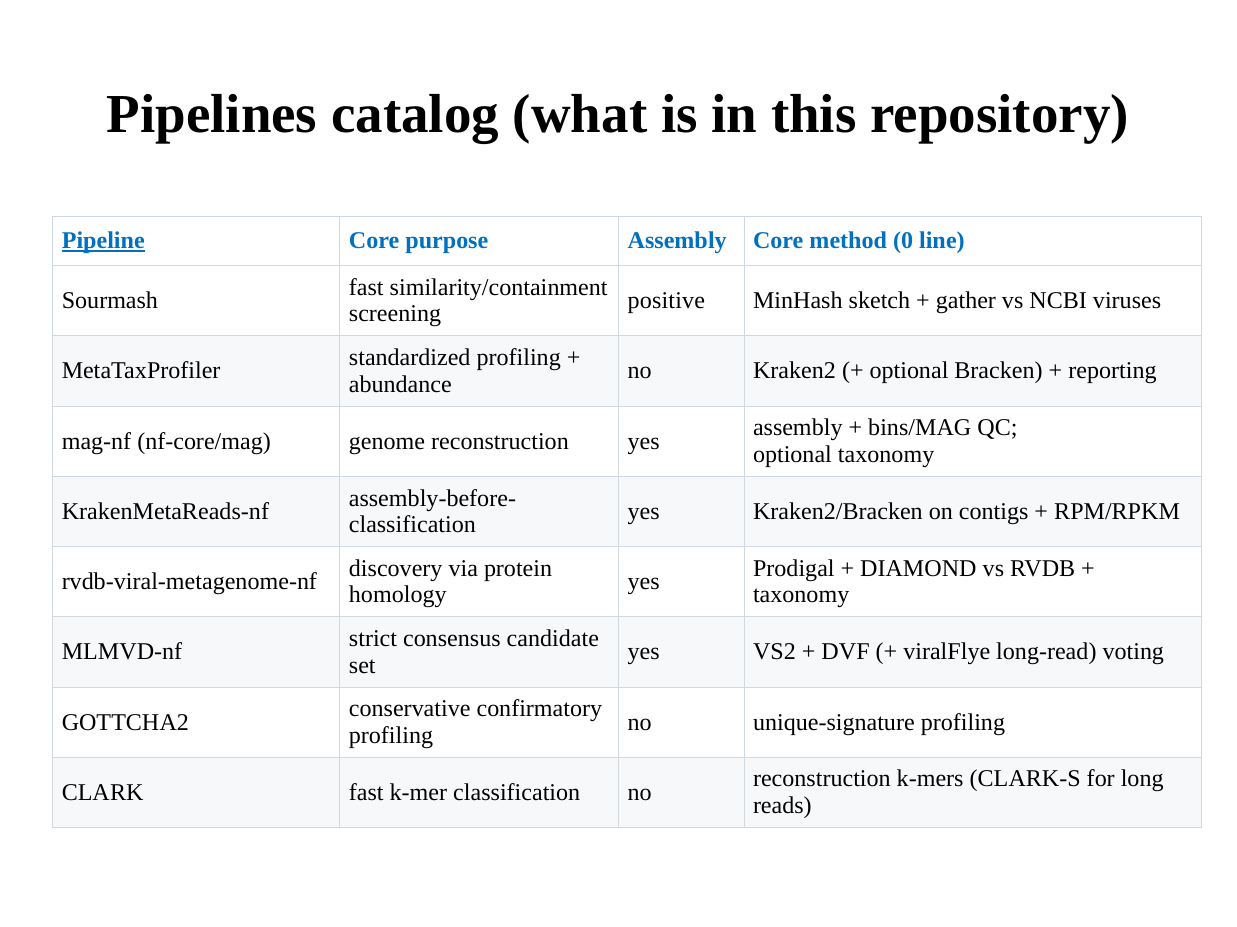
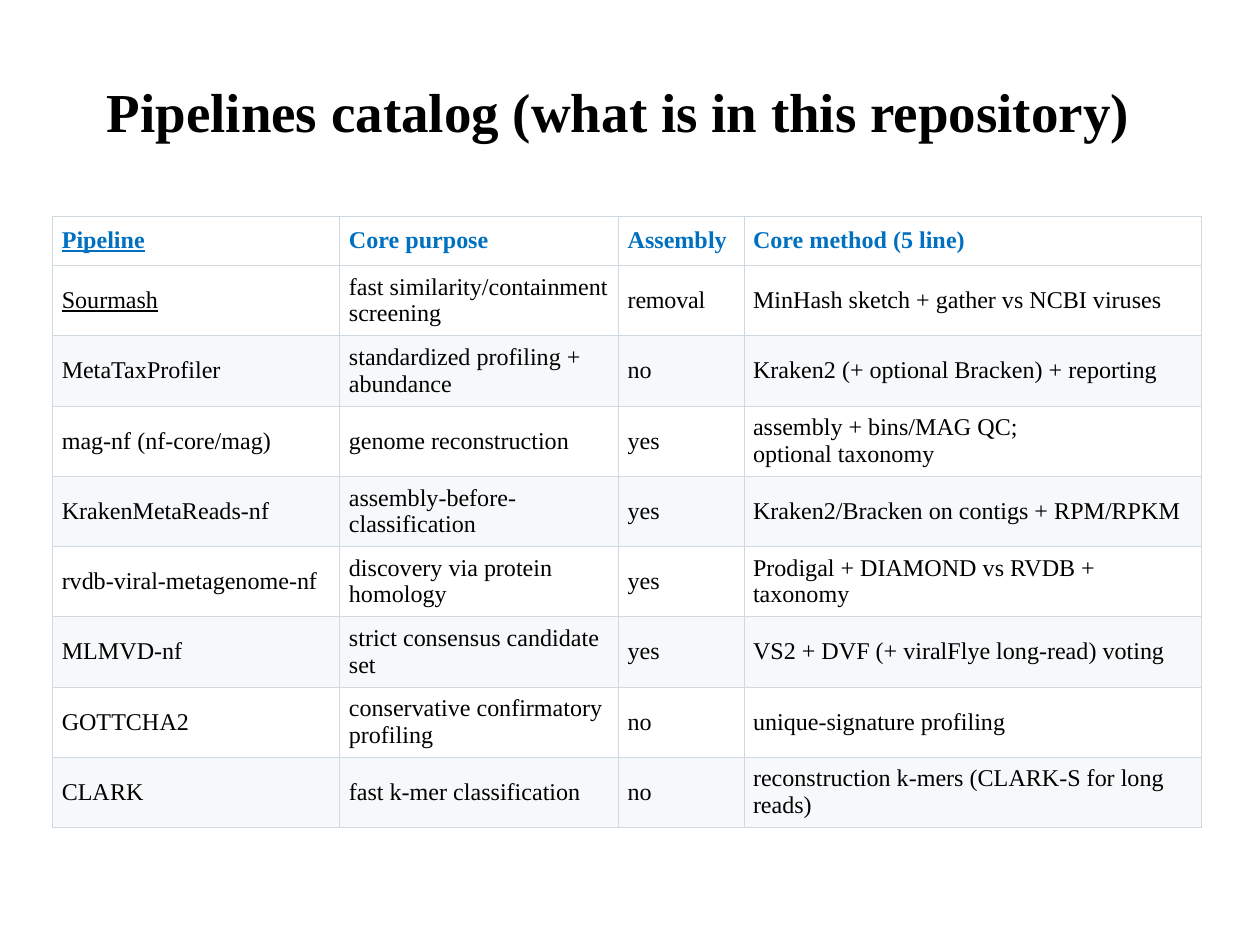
0: 0 -> 5
Sourmash underline: none -> present
positive: positive -> removal
